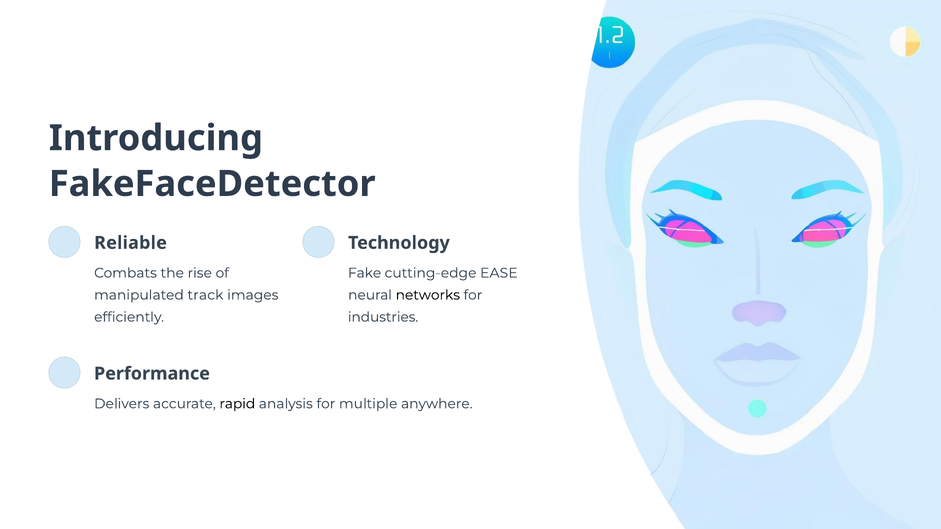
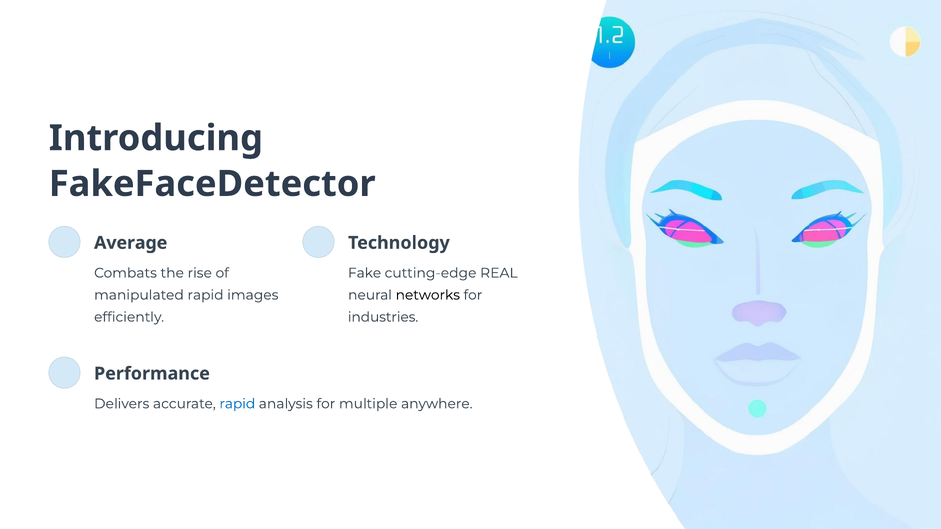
Reliable: Reliable -> Average
EASE: EASE -> REAL
manipulated track: track -> rapid
rapid at (237, 404) colour: black -> blue
